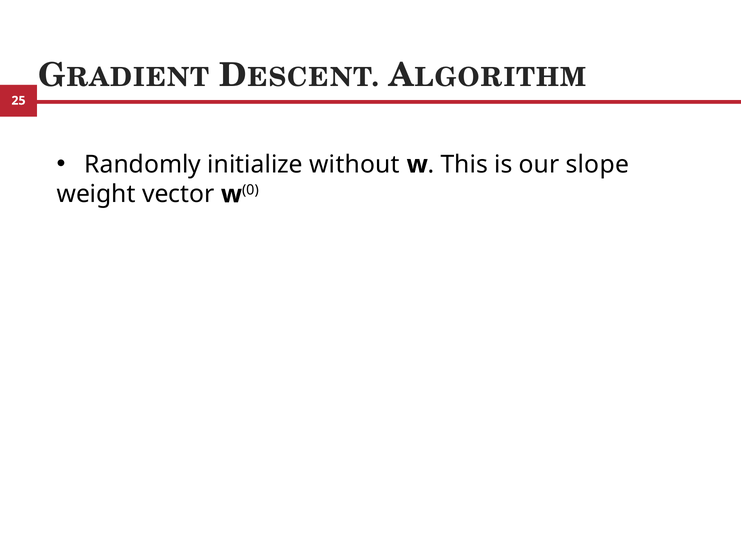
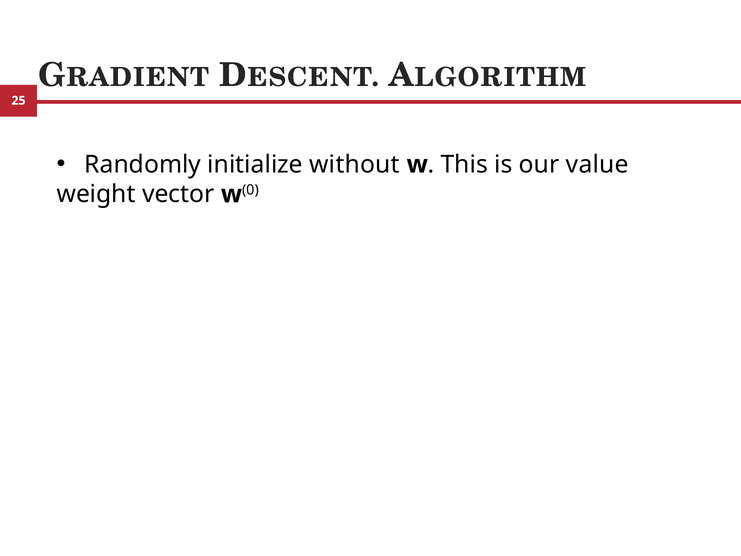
slope: slope -> value
